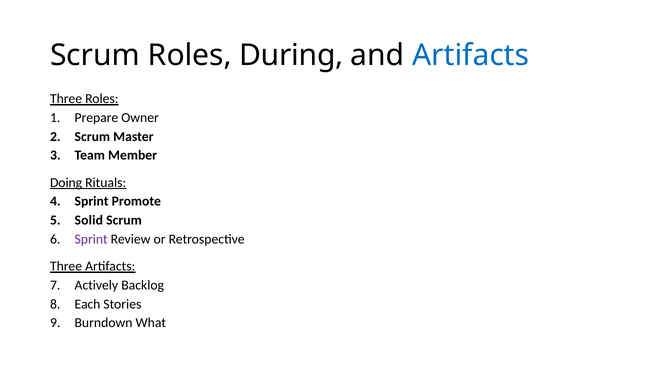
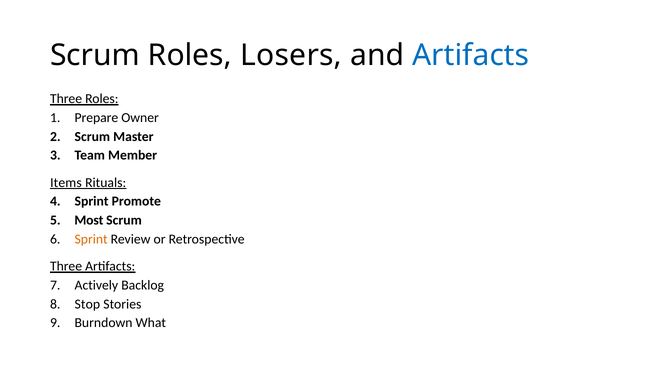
During: During -> Losers
Doing: Doing -> Items
Solid: Solid -> Most
Sprint at (91, 239) colour: purple -> orange
Each: Each -> Stop
